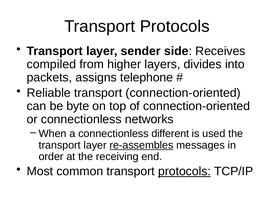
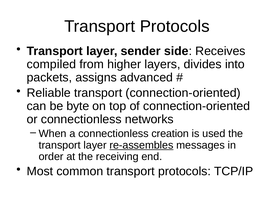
telephone: telephone -> advanced
different: different -> creation
protocols at (184, 172) underline: present -> none
